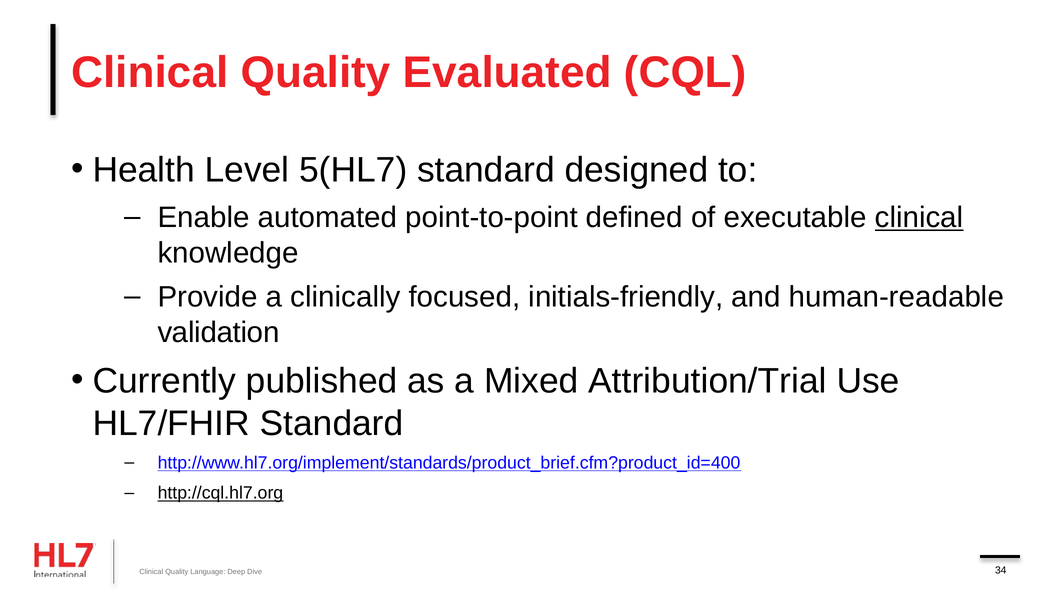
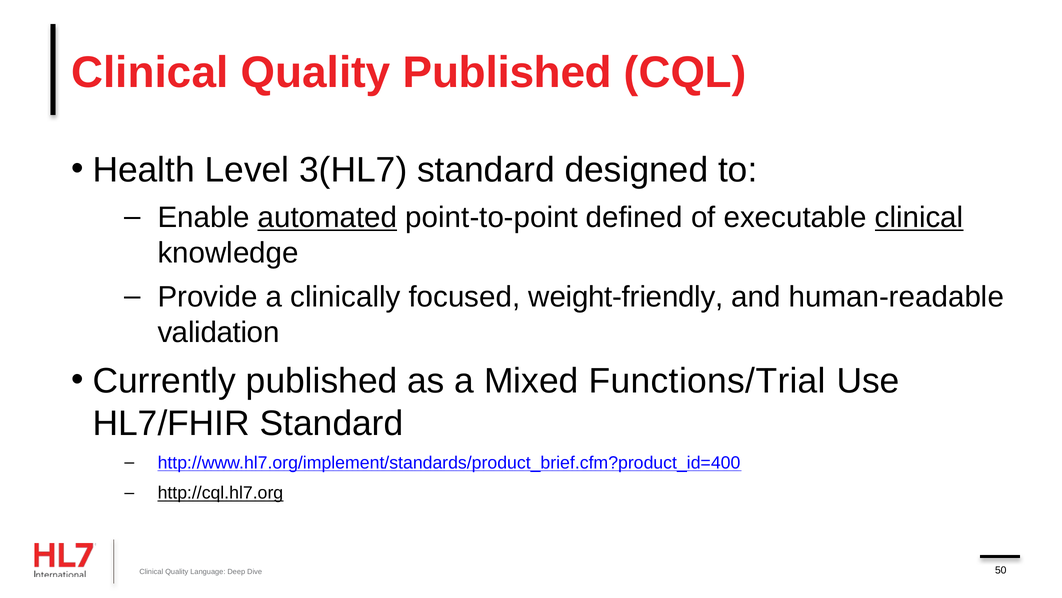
Quality Evaluated: Evaluated -> Published
5(HL7: 5(HL7 -> 3(HL7
automated underline: none -> present
initials-friendly: initials-friendly -> weight-friendly
Attribution/Trial: Attribution/Trial -> Functions/Trial
34: 34 -> 50
